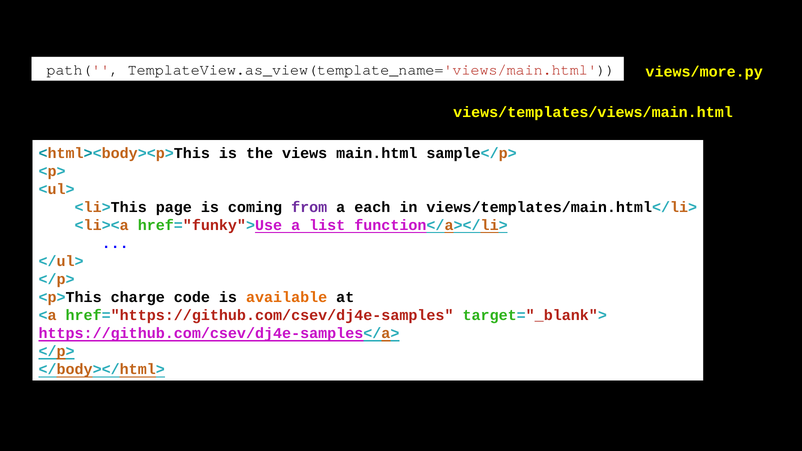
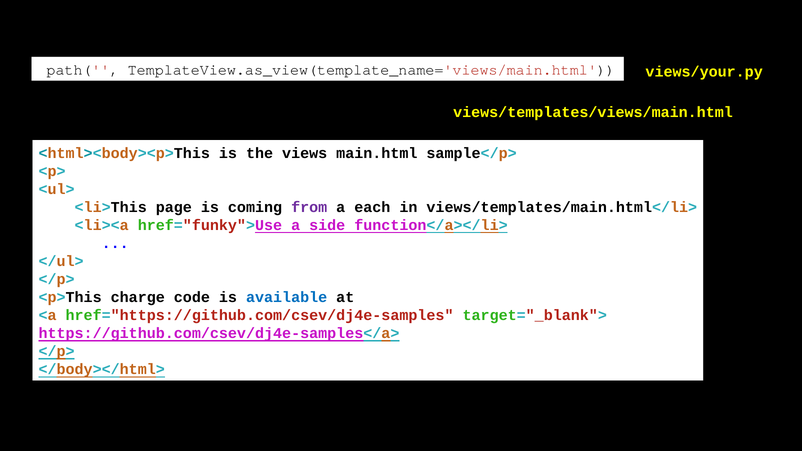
views/more.py: views/more.py -> views/your.py
list: list -> side
available colour: orange -> blue
